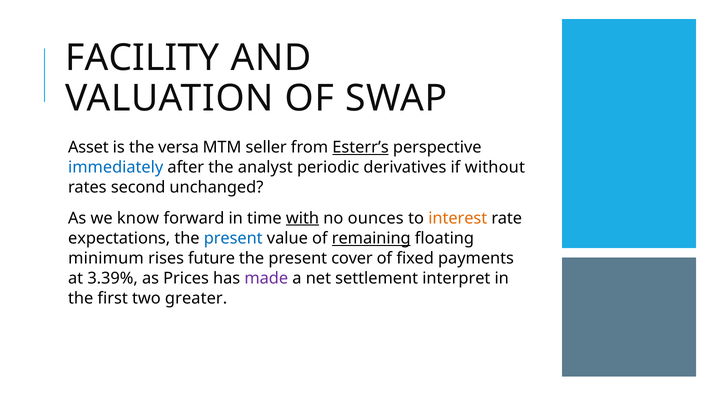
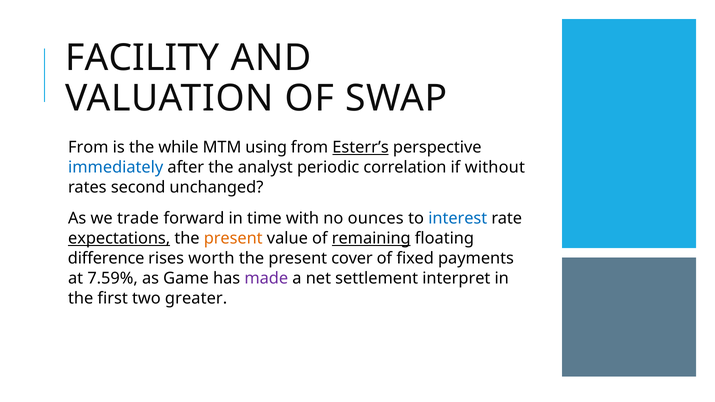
Asset at (88, 147): Asset -> From
versa: versa -> while
seller: seller -> using
derivatives: derivatives -> correlation
know: know -> trade
with underline: present -> none
interest colour: orange -> blue
expectations underline: none -> present
present at (233, 238) colour: blue -> orange
minimum: minimum -> difference
future: future -> worth
3.39%: 3.39% -> 7.59%
Prices: Prices -> Game
